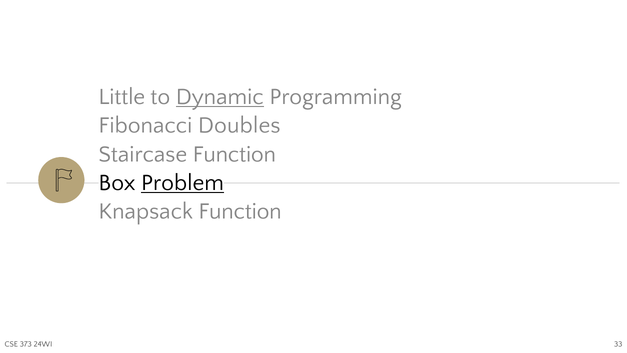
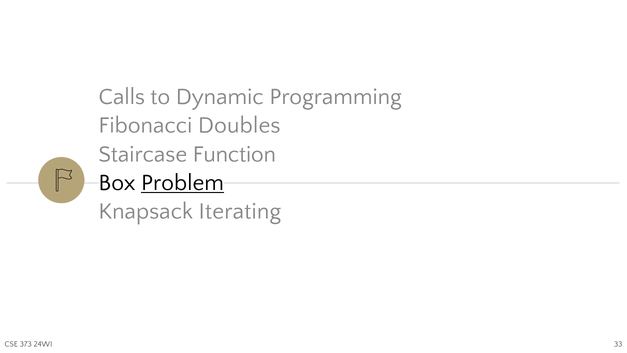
Little: Little -> Calls
Dynamic underline: present -> none
Knapsack Function: Function -> Iterating
